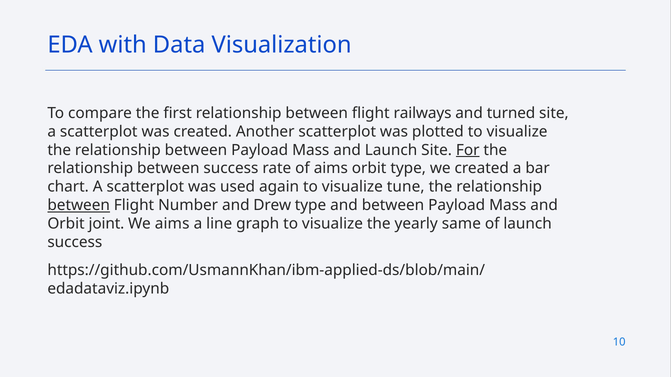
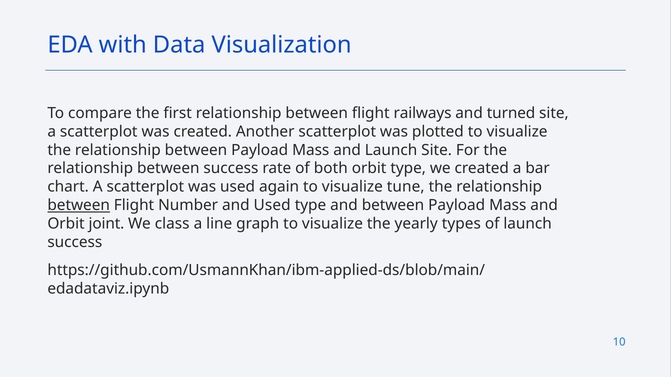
For underline: present -> none
of aims: aims -> both
and Drew: Drew -> Used
We aims: aims -> class
same: same -> types
